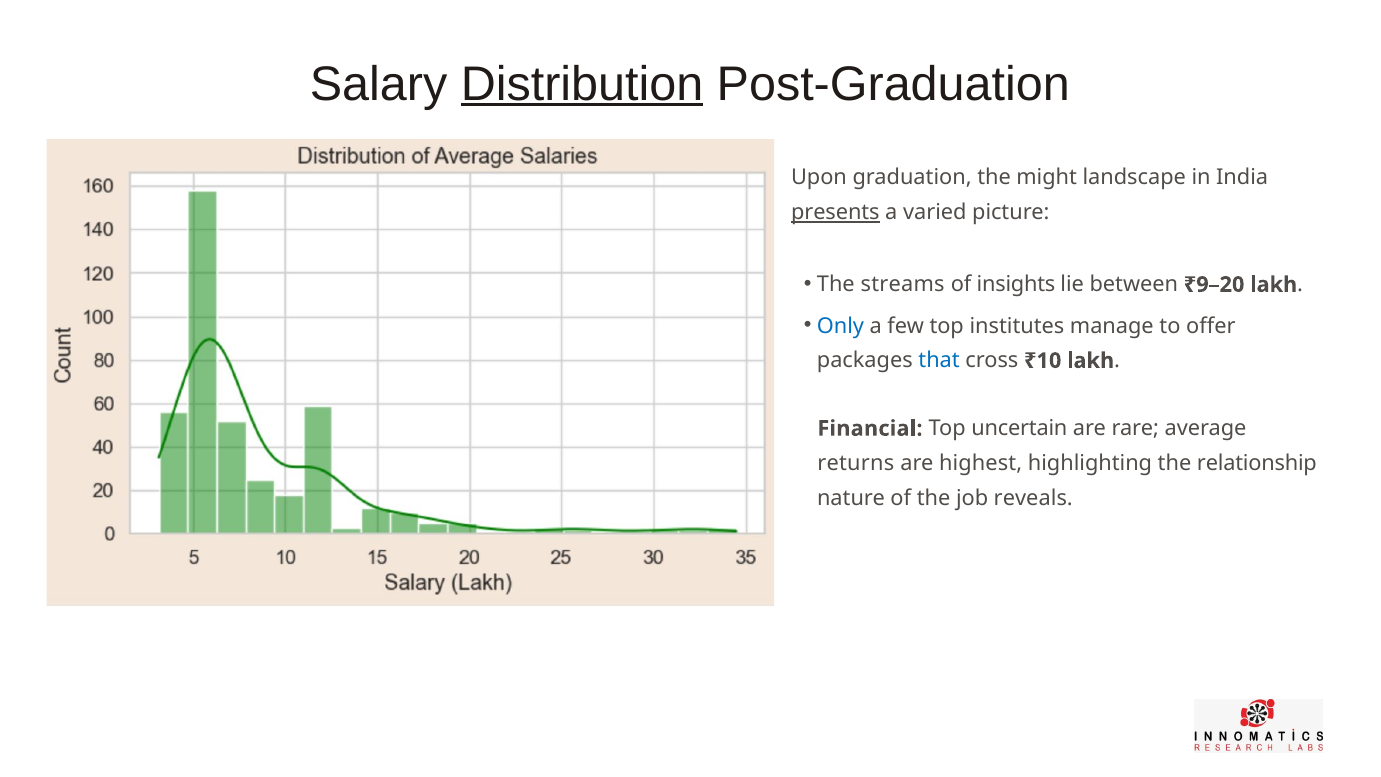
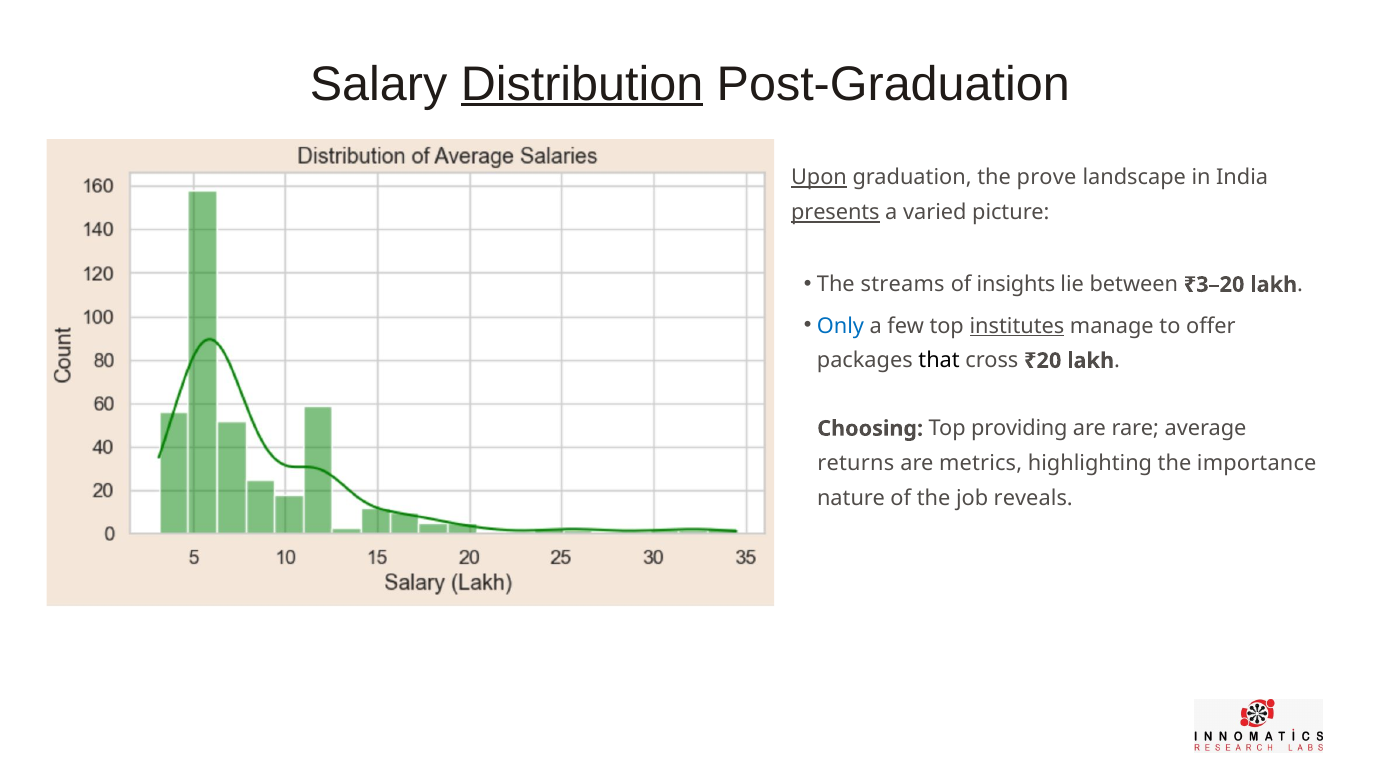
Upon underline: none -> present
might: might -> prove
₹9–20: ₹9–20 -> ₹3–20
institutes underline: none -> present
that colour: blue -> black
₹10: ₹10 -> ₹20
Financial: Financial -> Choosing
uncertain: uncertain -> providing
highest: highest -> metrics
relationship: relationship -> importance
